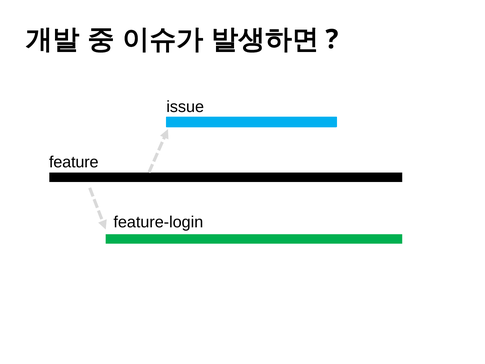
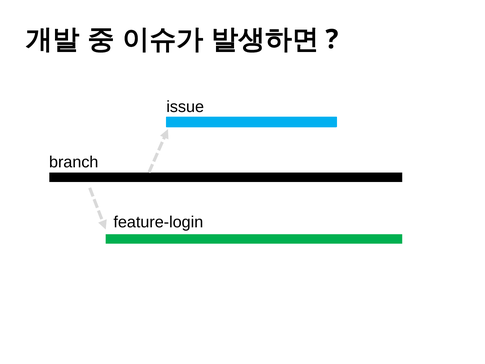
feature: feature -> branch
